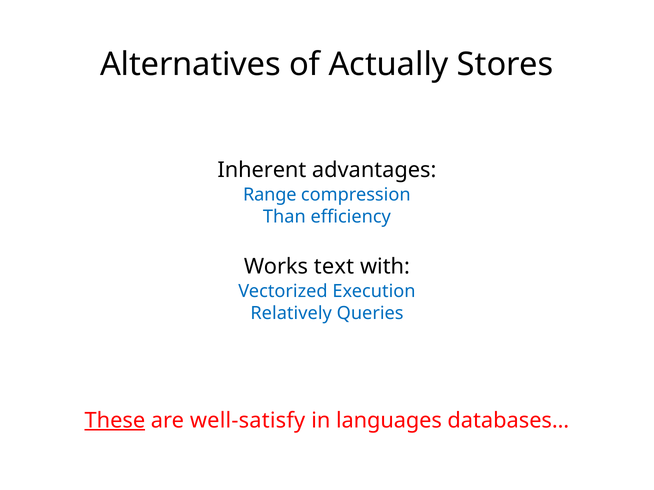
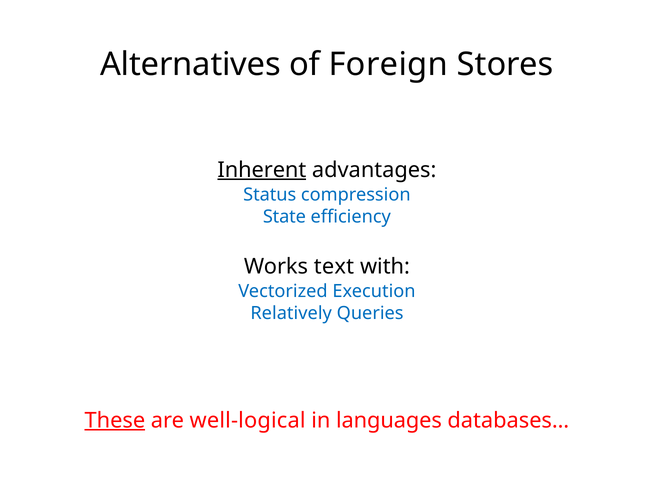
Actually: Actually -> Foreign
Inherent underline: none -> present
Range: Range -> Status
Than: Than -> State
well-satisfy: well-satisfy -> well-logical
